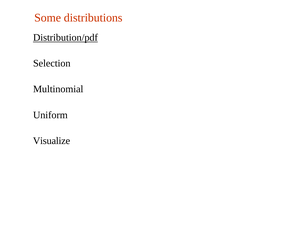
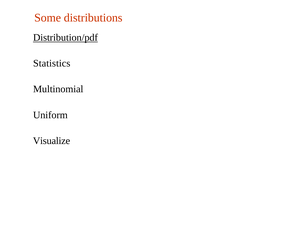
Selection: Selection -> Statistics
